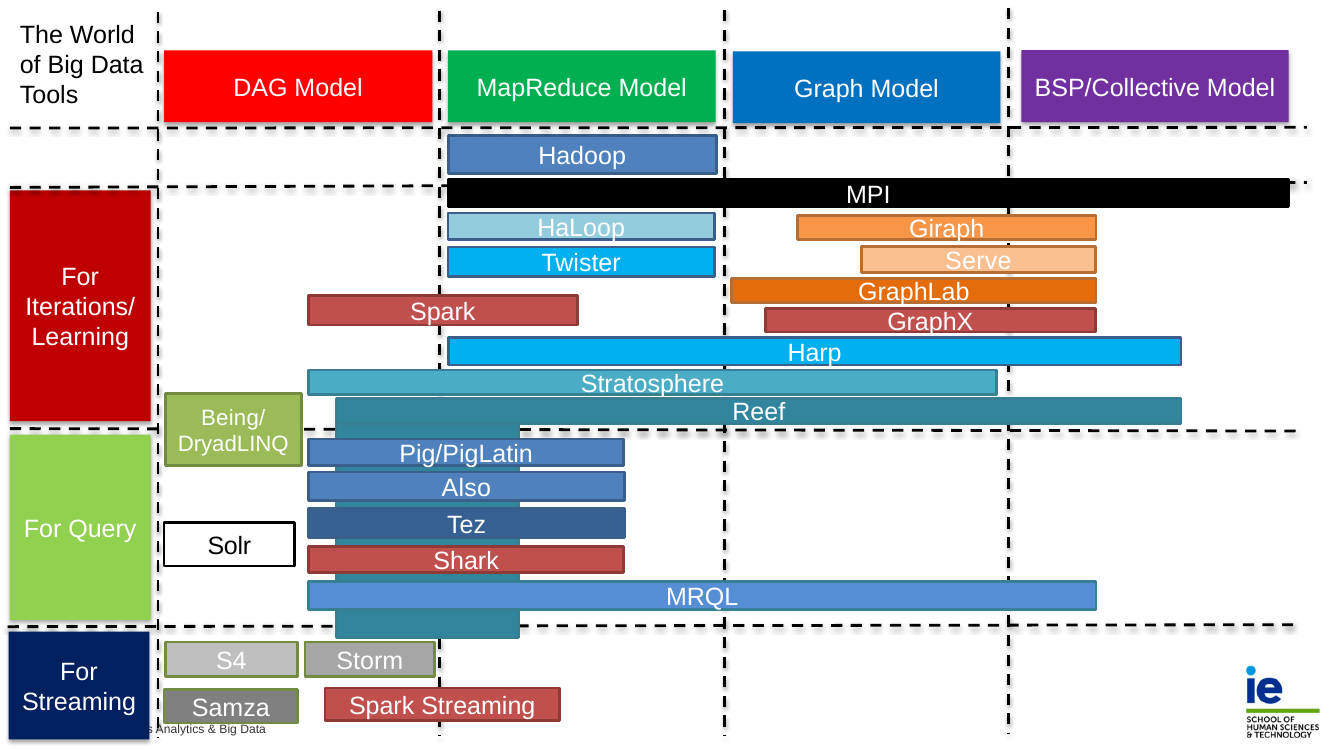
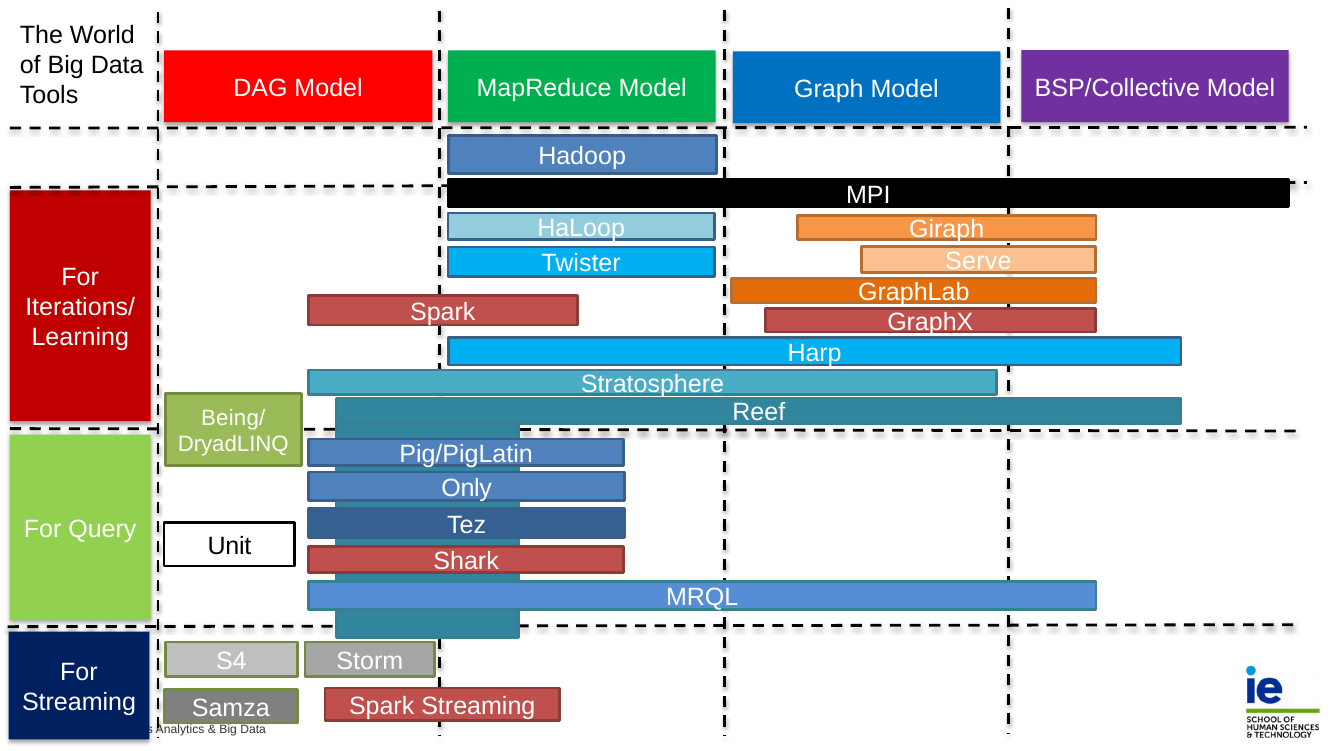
Also: Also -> Only
Solr: Solr -> Unit
